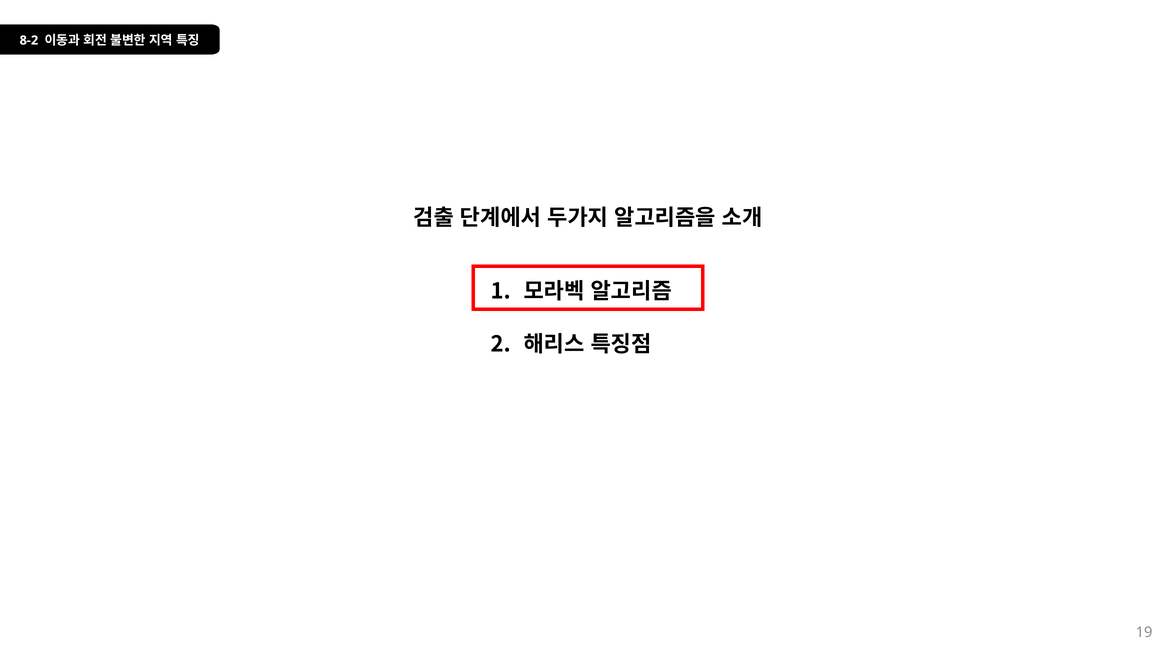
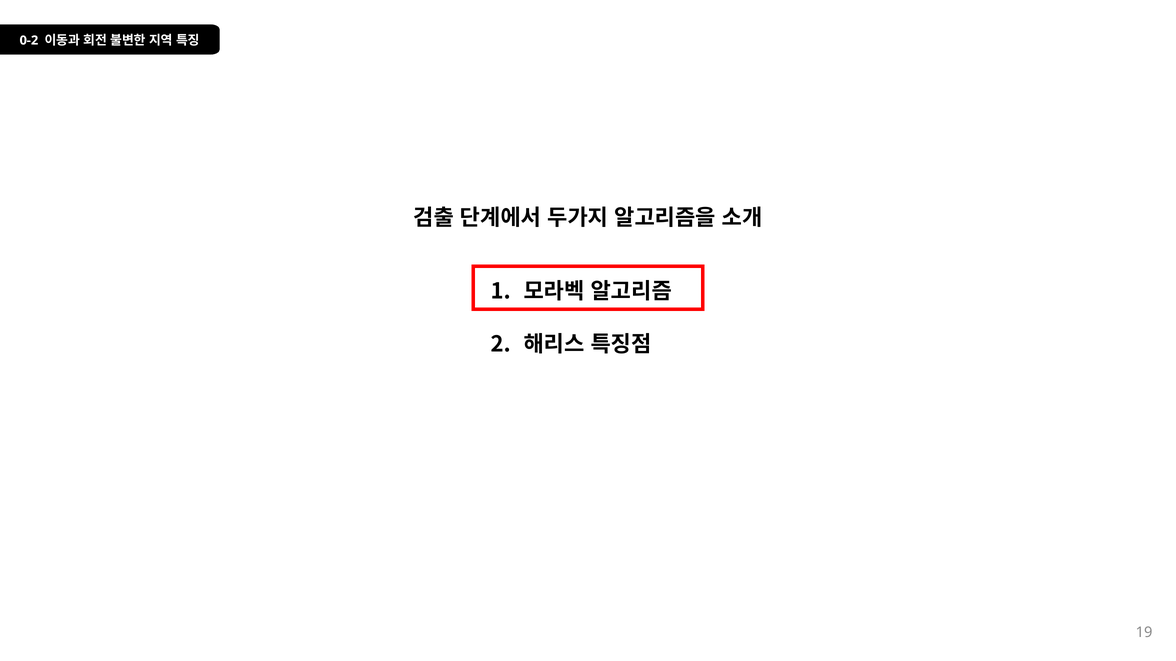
8-2: 8-2 -> 0-2
